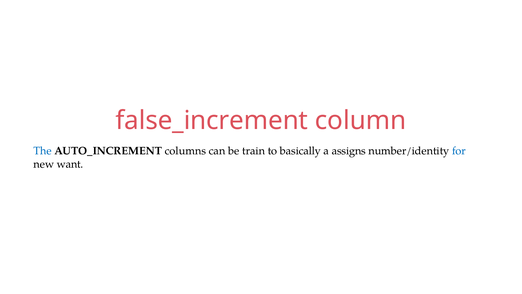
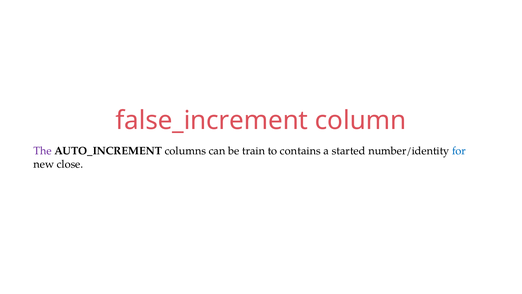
The colour: blue -> purple
basically: basically -> contains
assigns: assigns -> started
want: want -> close
